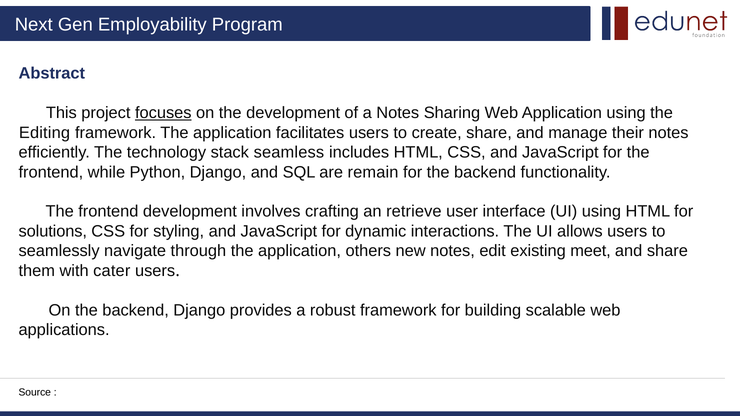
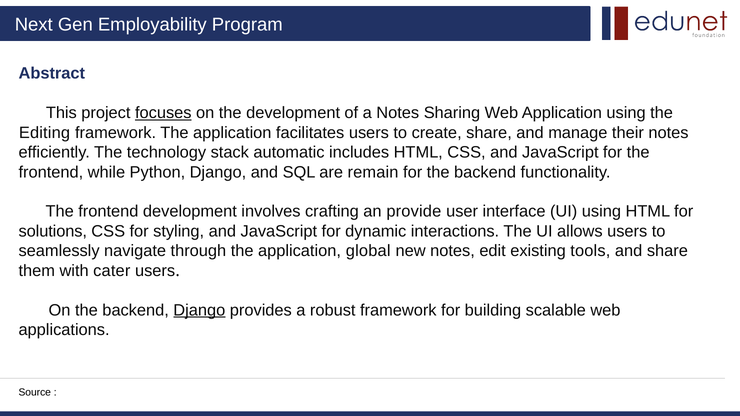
seamless: seamless -> automatic
retrieve: retrieve -> provide
others: others -> global
meet: meet -> tools
Django at (199, 310) underline: none -> present
